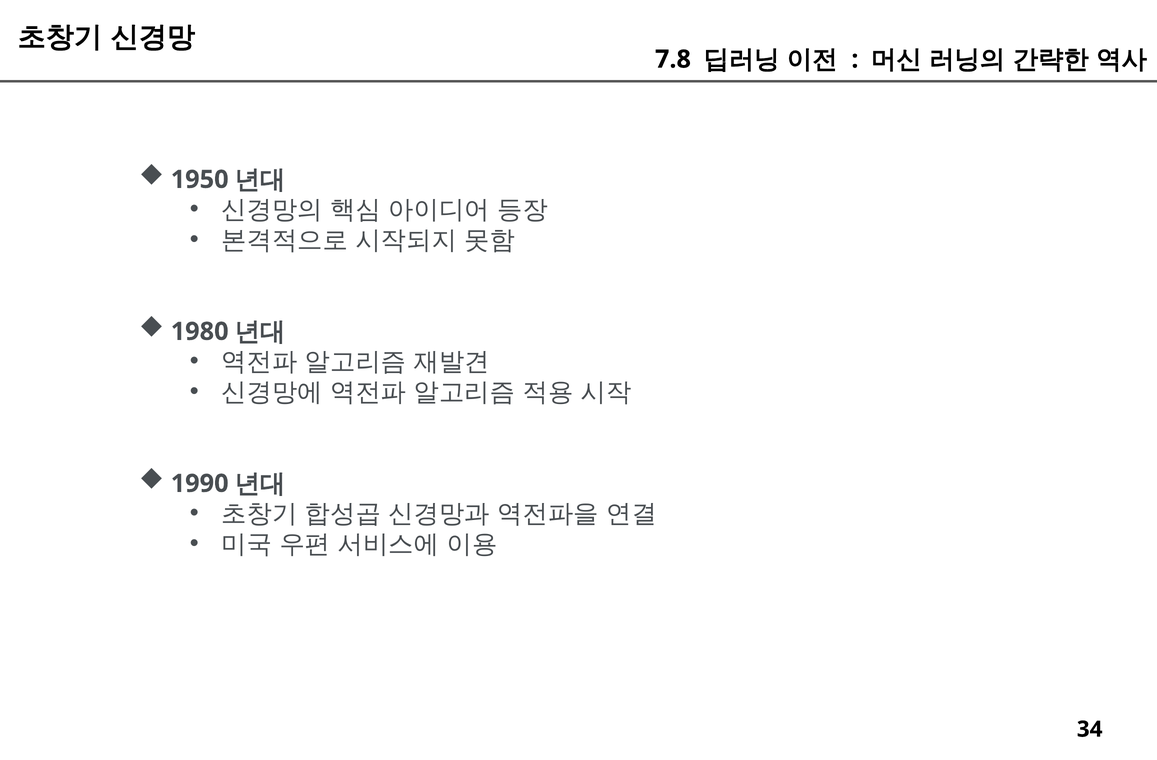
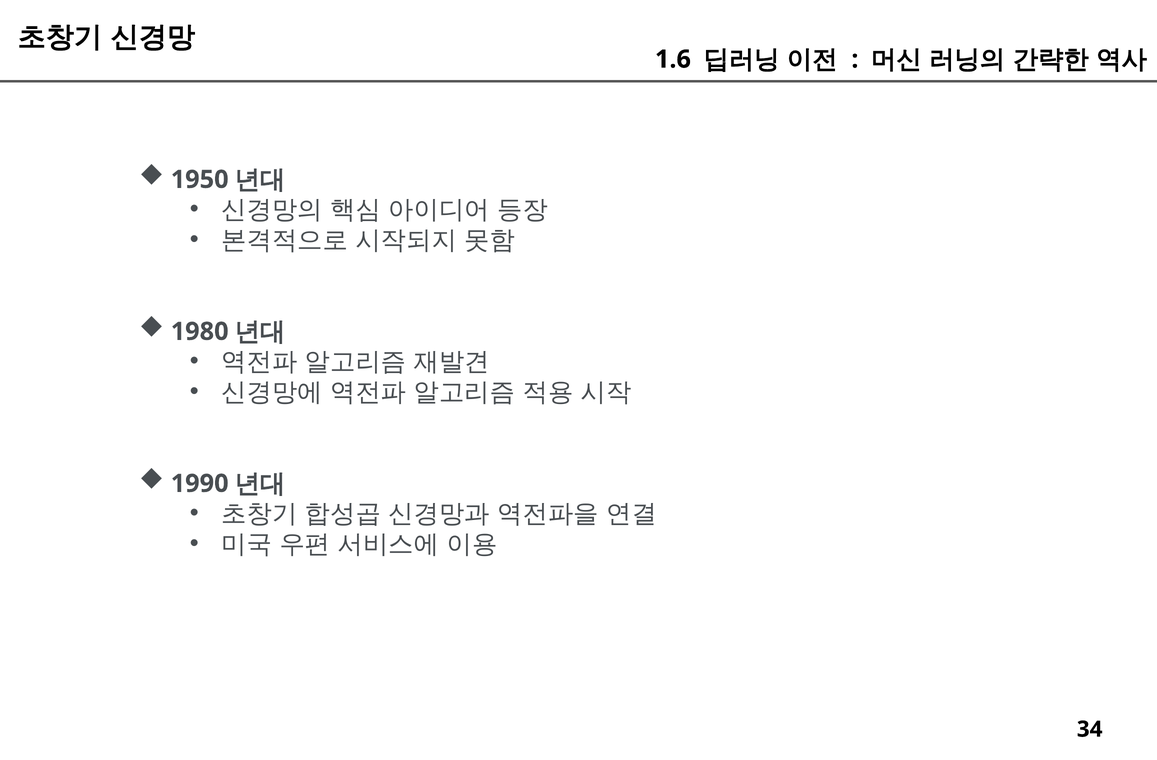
7.8: 7.8 -> 1.6
